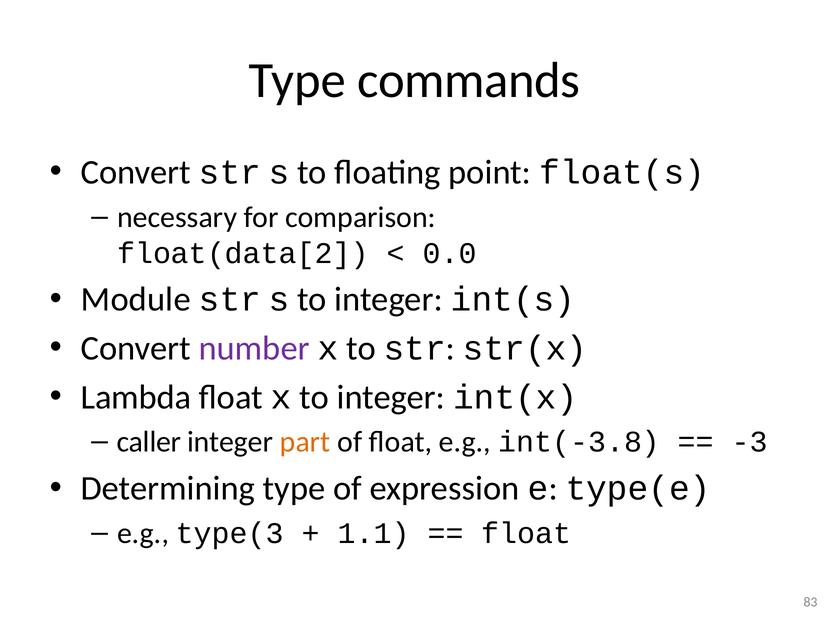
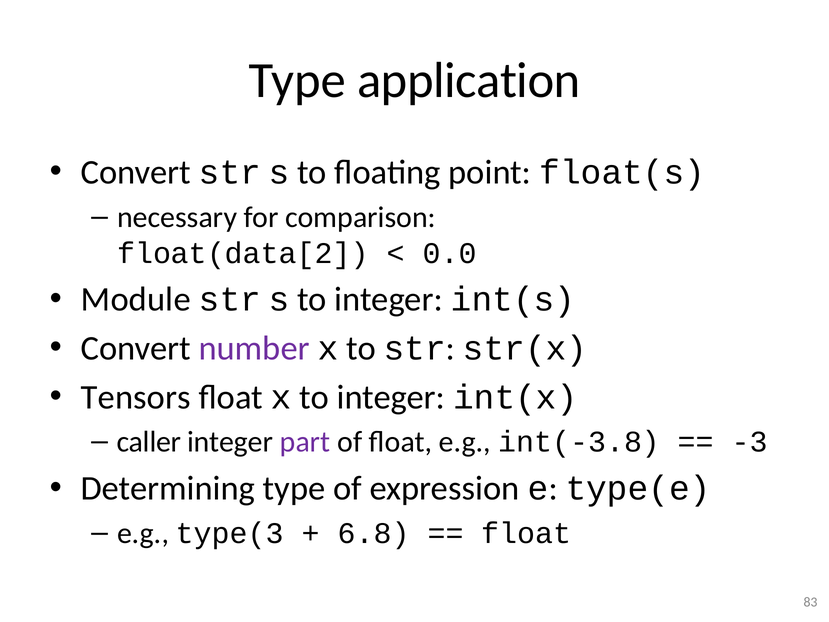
commands: commands -> application
Lambda: Lambda -> Tensors
part colour: orange -> purple
1.1: 1.1 -> 6.8
